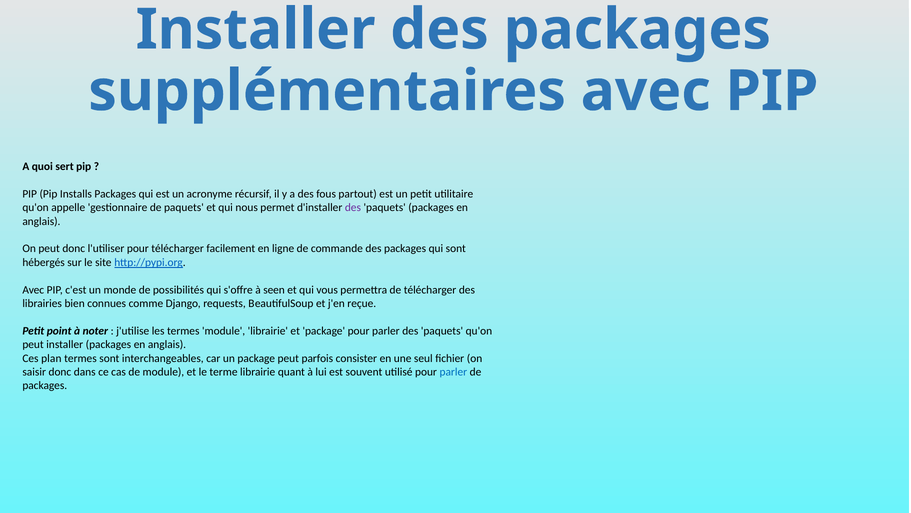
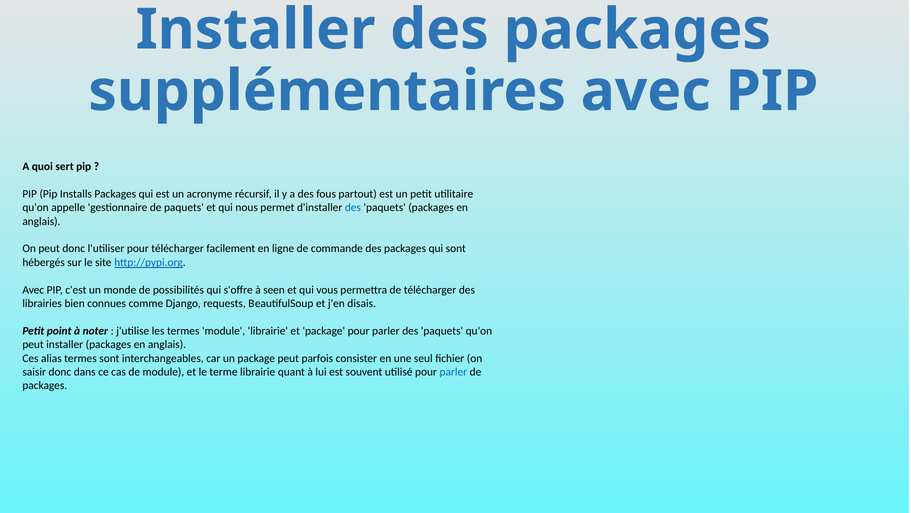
des at (353, 207) colour: purple -> blue
reçue: reçue -> disais
plan: plan -> alias
